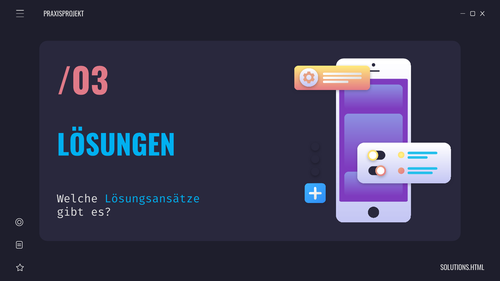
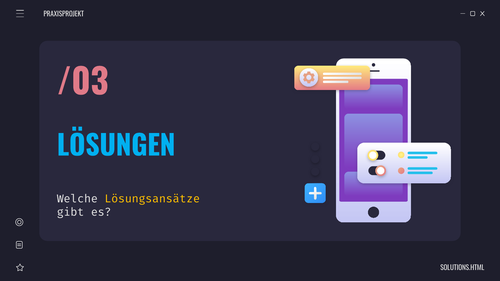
Lösungsansätze colour: light blue -> yellow
